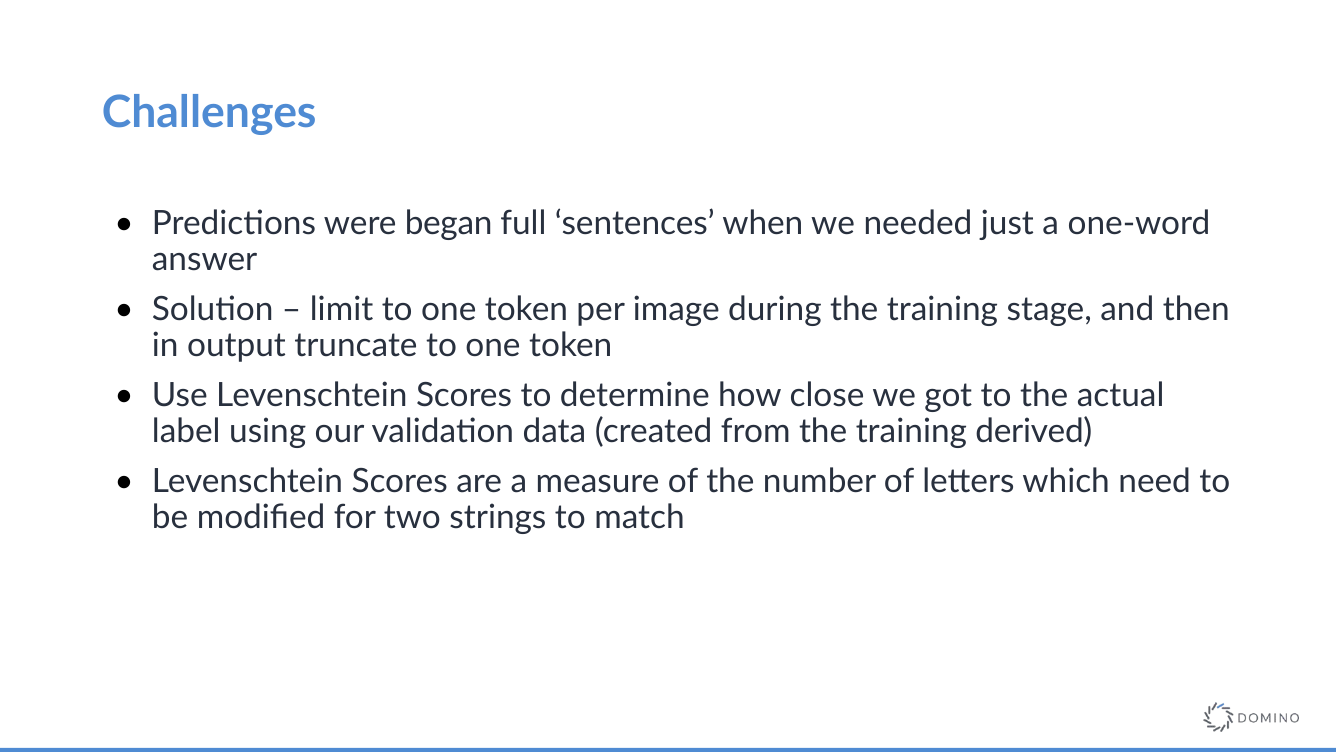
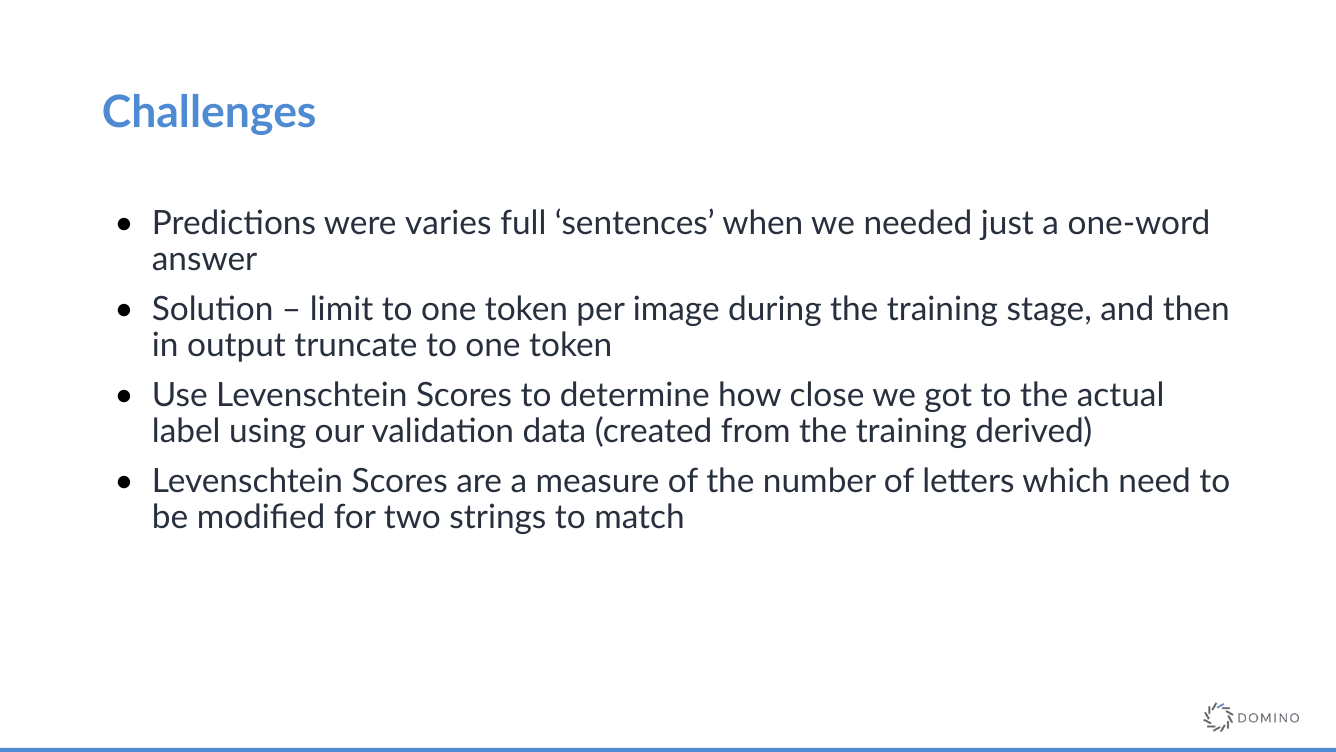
began: began -> varies
